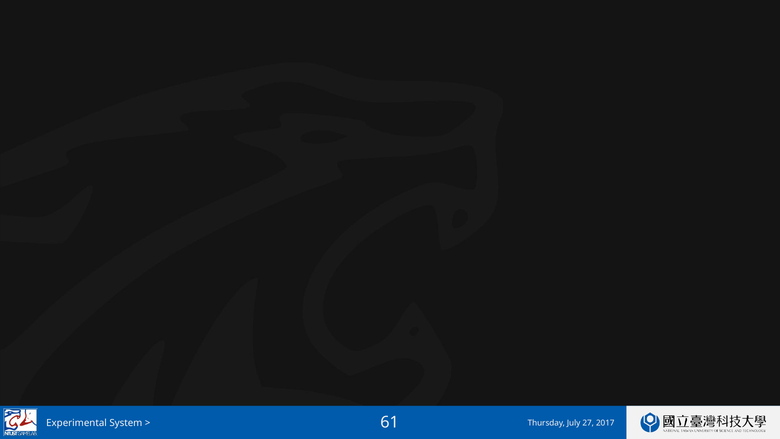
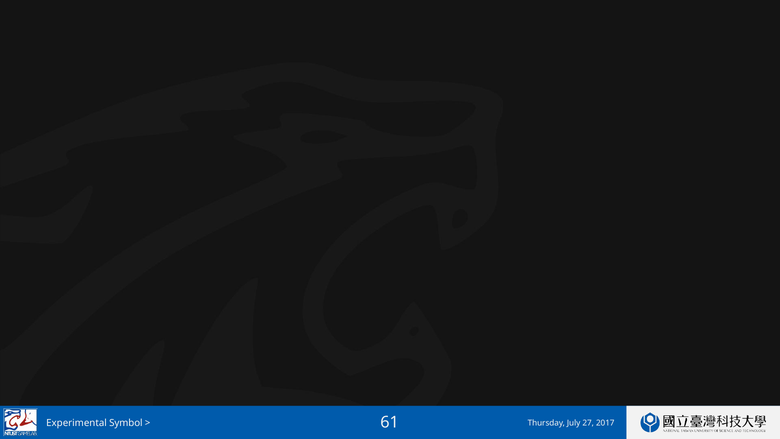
System: System -> Symbol
